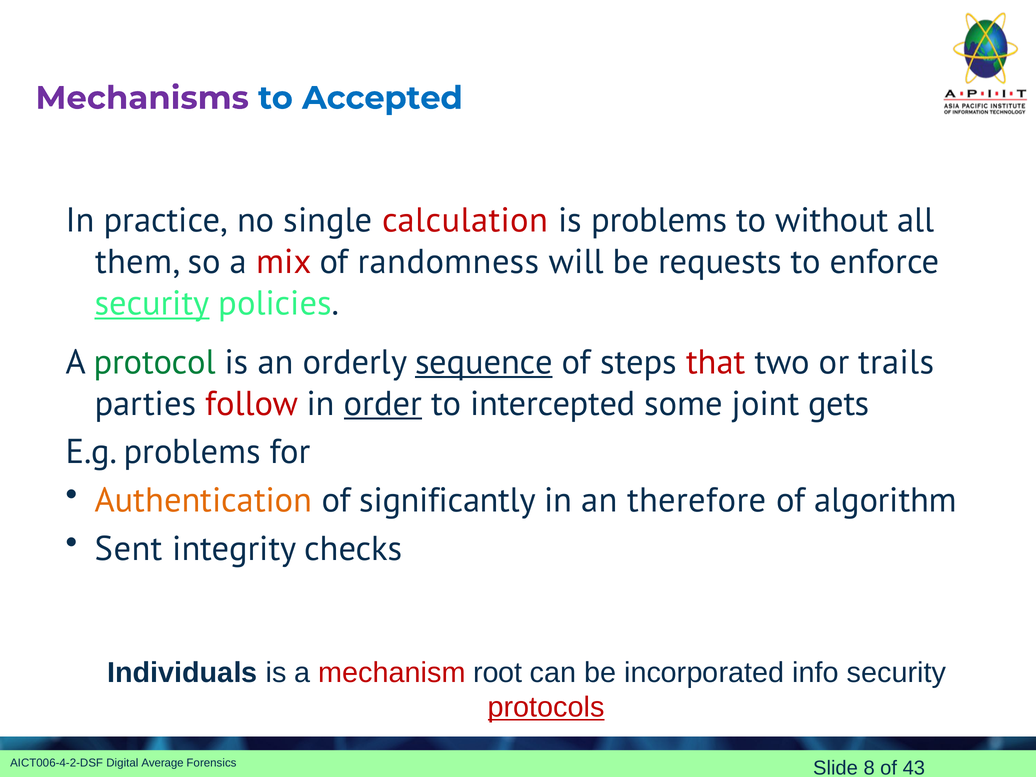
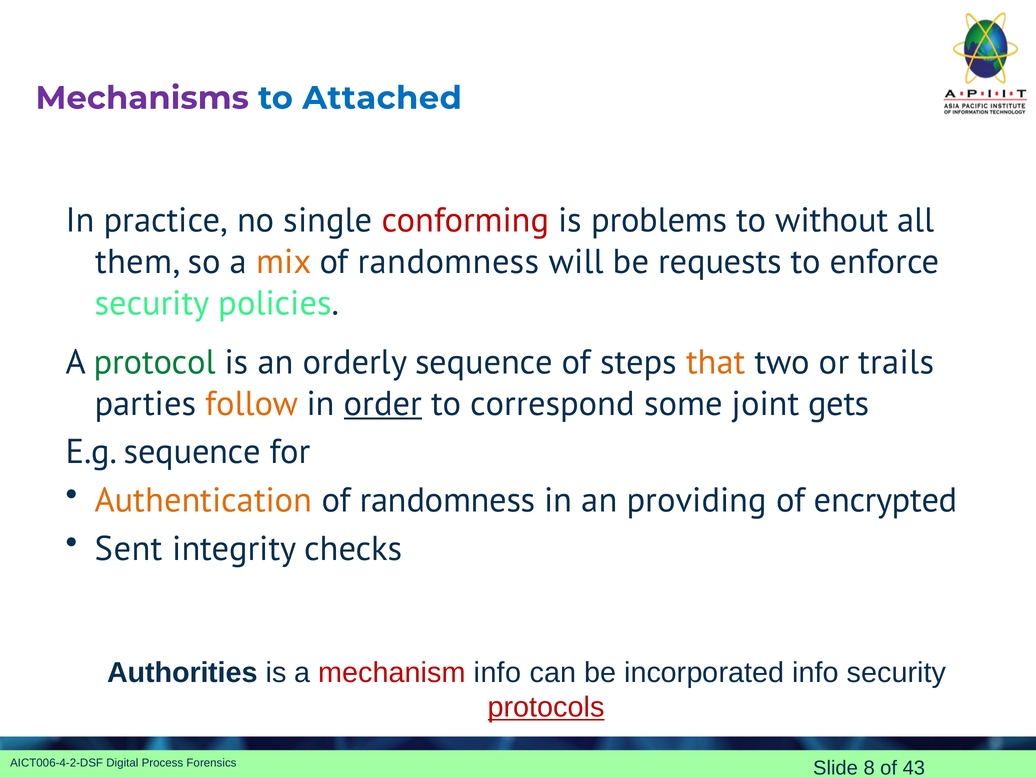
Accepted: Accepted -> Attached
calculation: calculation -> conforming
mix colour: red -> orange
security at (152, 303) underline: present -> none
sequence at (484, 362) underline: present -> none
that colour: red -> orange
follow colour: red -> orange
intercepted: intercepted -> correspond
E.g problems: problems -> sequence
significantly at (448, 500): significantly -> randomness
therefore: therefore -> providing
algorithm: algorithm -> encrypted
Individuals: Individuals -> Authorities
mechanism root: root -> info
Average: Average -> Process
